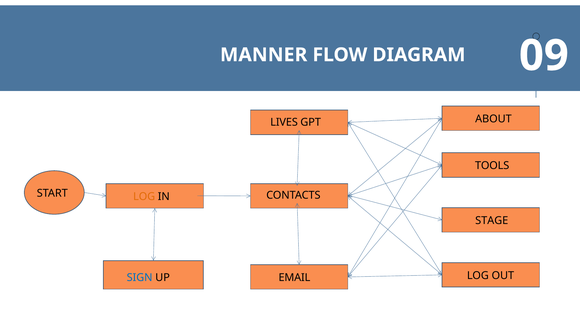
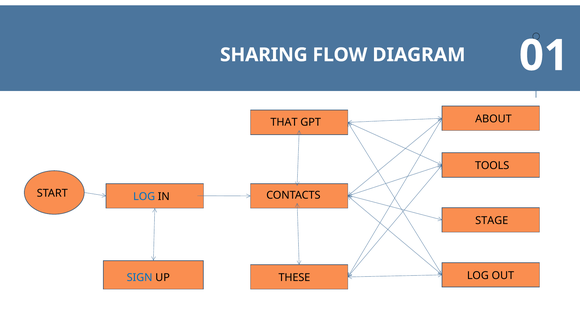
MANNER: MANNER -> SHARING
09: 09 -> 01
LIVES: LIVES -> THAT
LOG at (144, 197) colour: orange -> blue
EMAIL: EMAIL -> THESE
